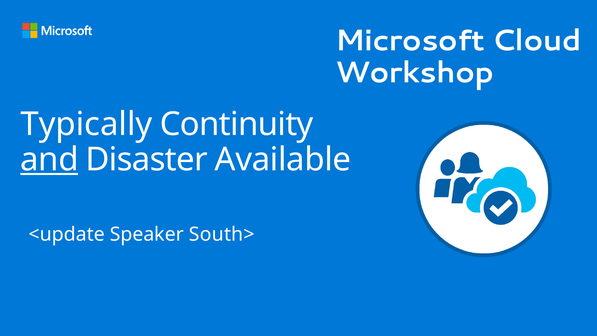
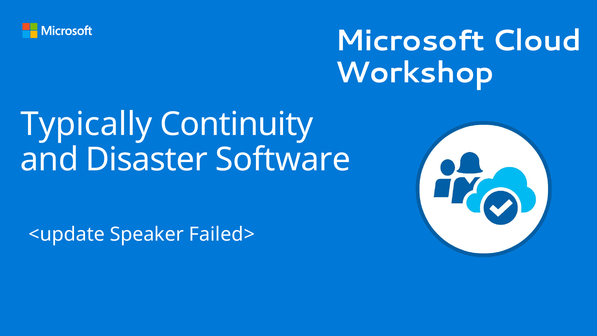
and underline: present -> none
Available: Available -> Software
South>: South> -> Failed>
